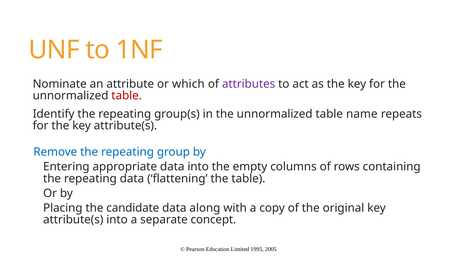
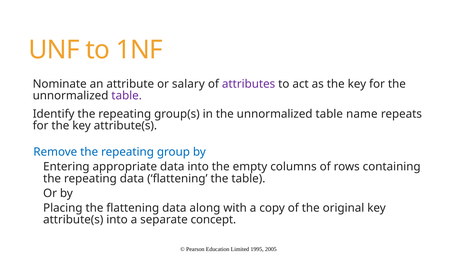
which: which -> salary
table at (127, 96) colour: red -> purple
the candidate: candidate -> flattening
